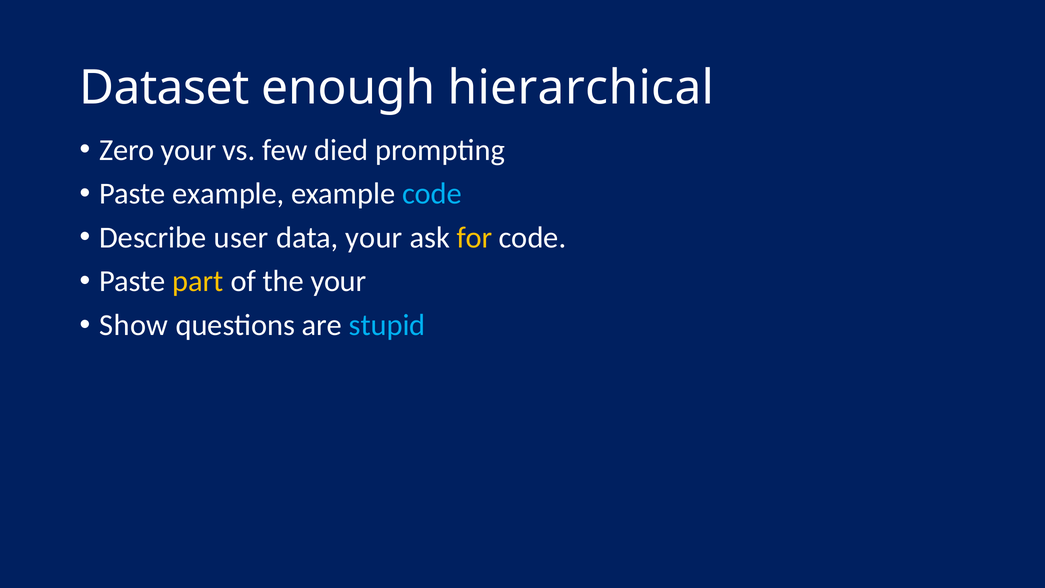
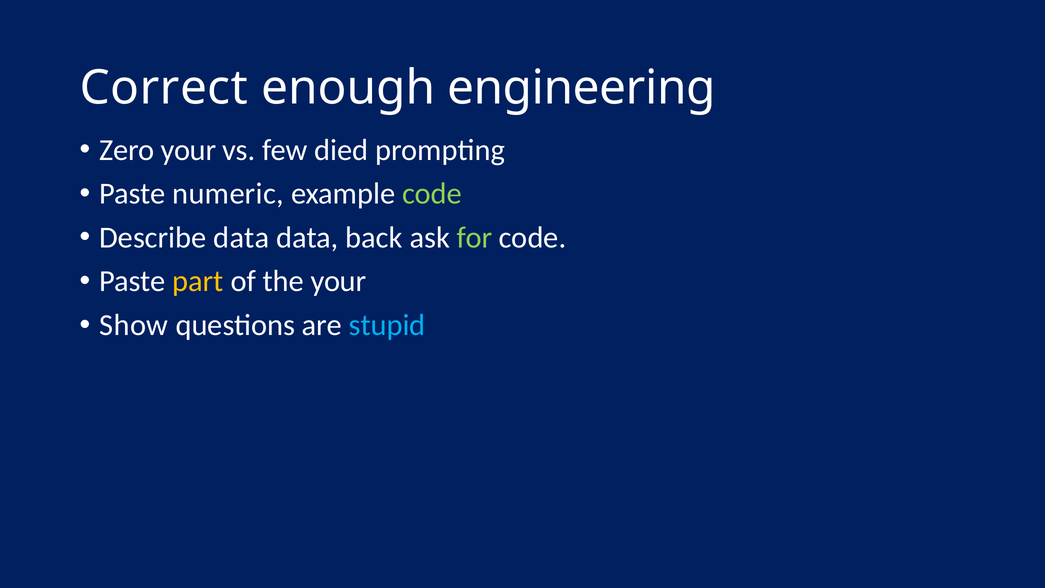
Dataset: Dataset -> Correct
hierarchical: hierarchical -> engineering
Paste example: example -> numeric
code at (432, 194) colour: light blue -> light green
Describe user: user -> data
data your: your -> back
for colour: yellow -> light green
